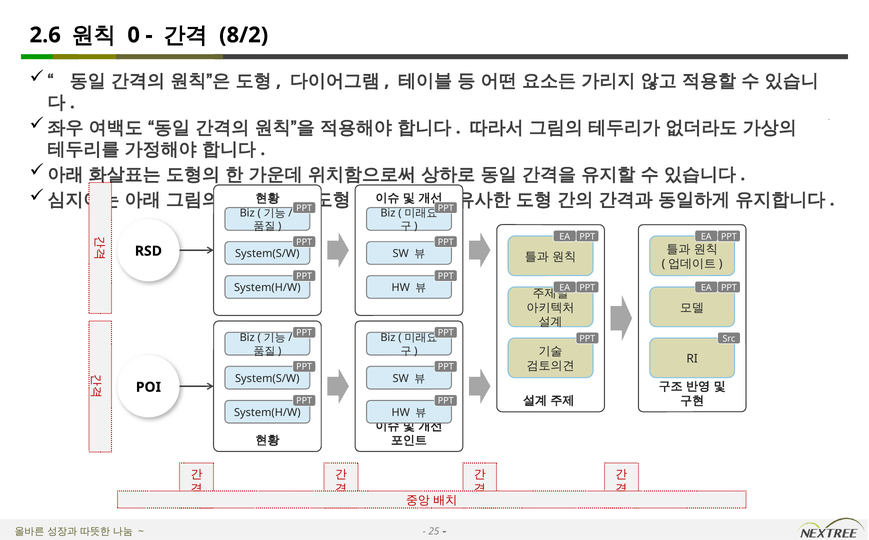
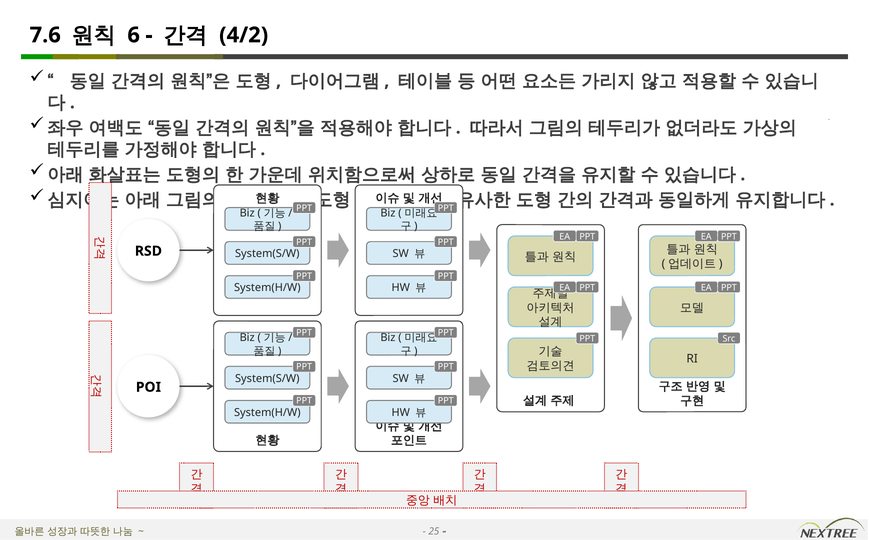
2.6: 2.6 -> 7.6
0: 0 -> 6
8/2: 8/2 -> 4/2
